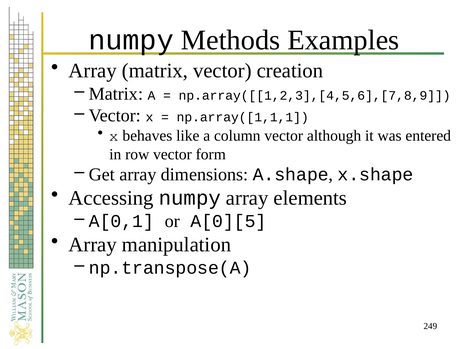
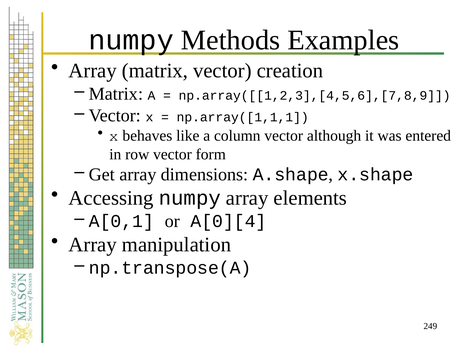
A[0][5: A[0][5 -> A[0][4
